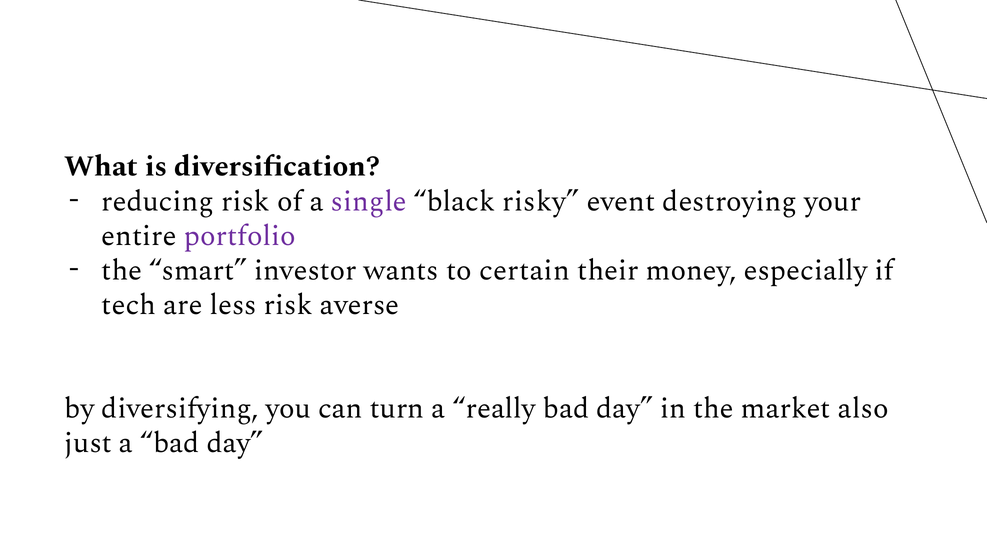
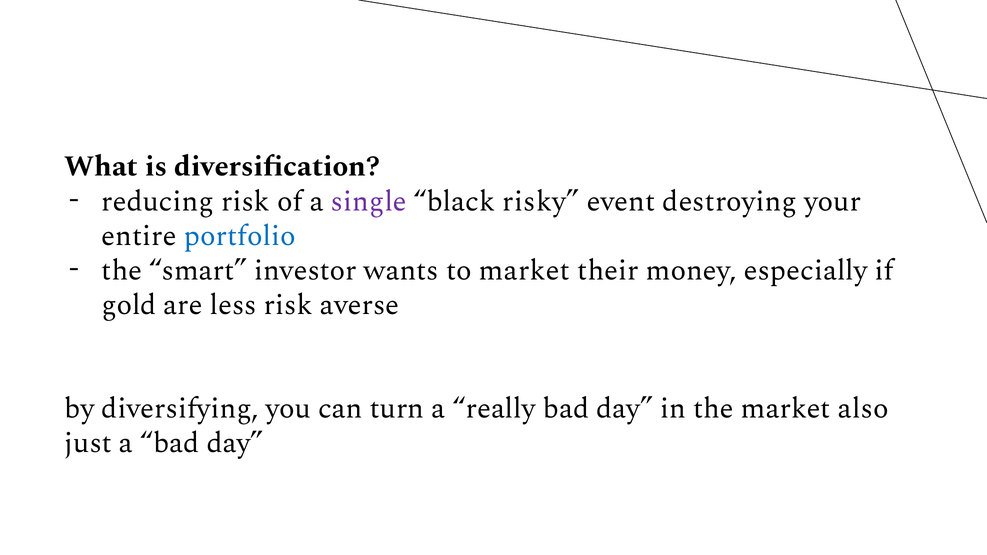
portfolio colour: purple -> blue
to certain: certain -> market
tech: tech -> gold
